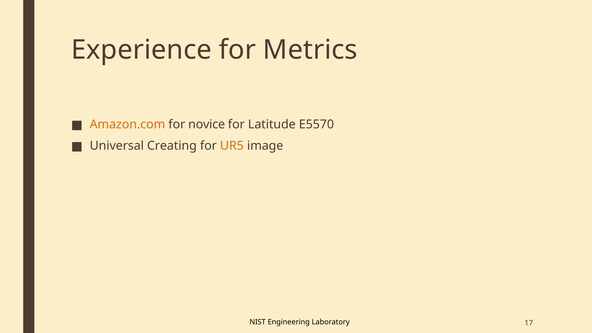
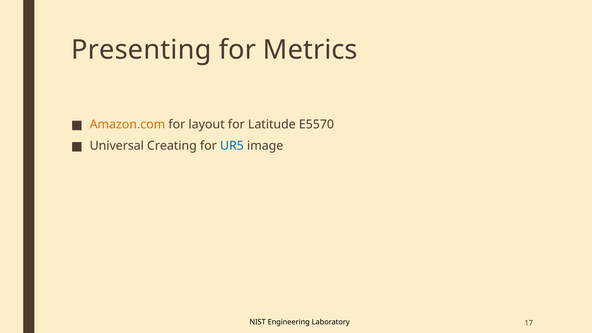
Experience: Experience -> Presenting
novice: novice -> layout
UR5 colour: orange -> blue
